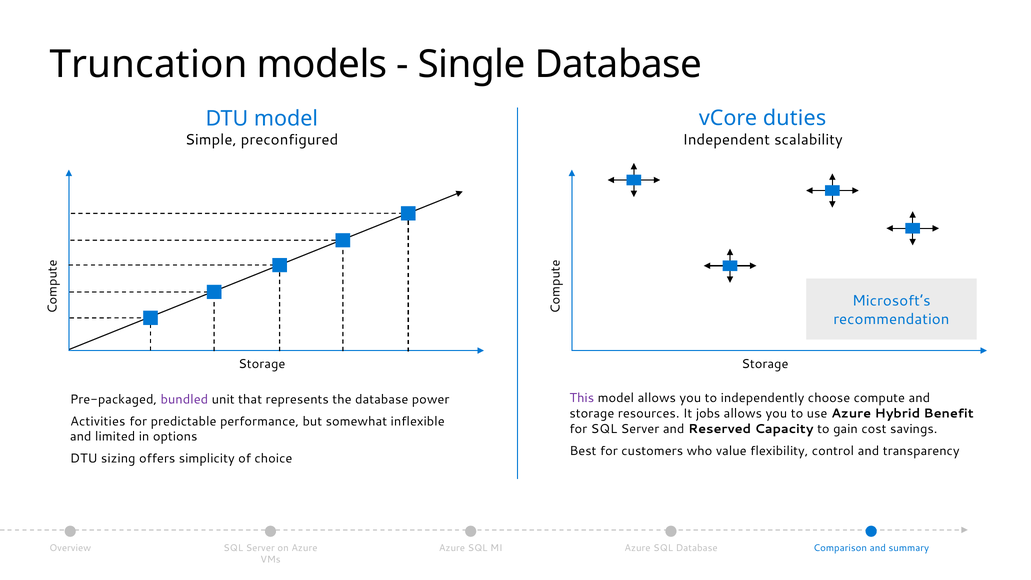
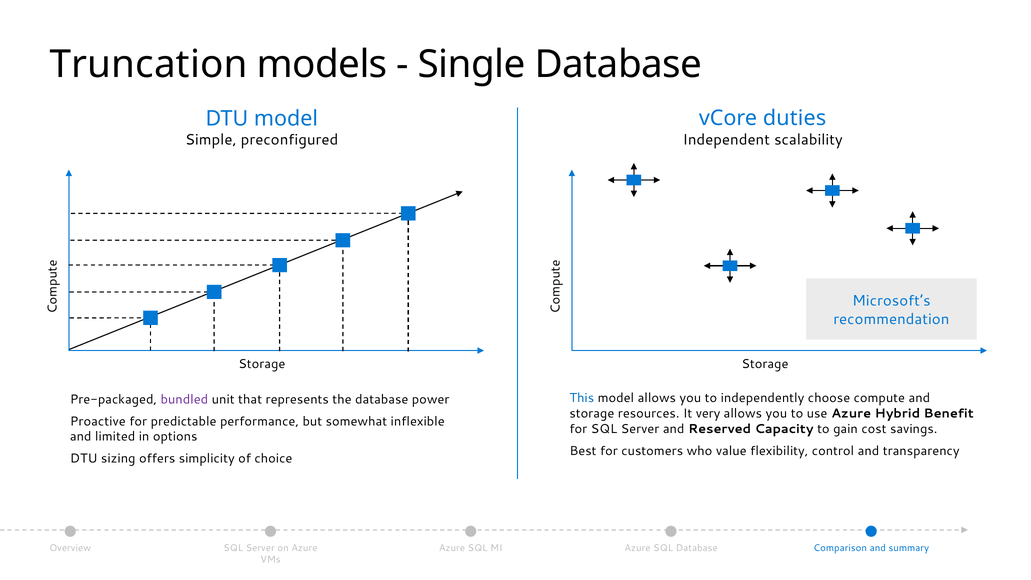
This colour: purple -> blue
jobs: jobs -> very
Activities: Activities -> Proactive
